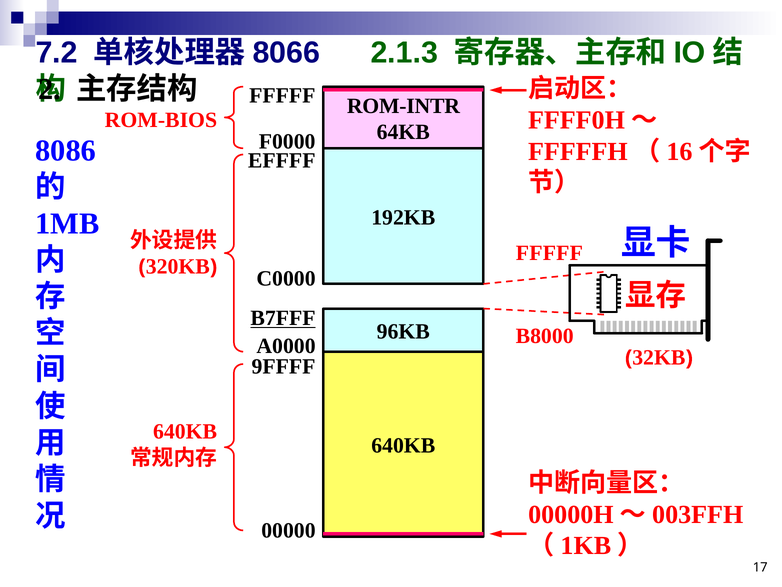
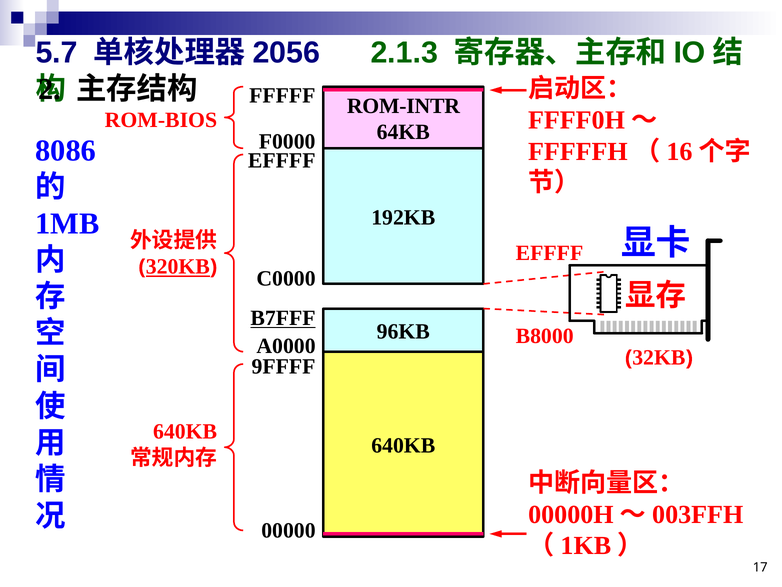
7.2: 7.2 -> 5.7
8066: 8066 -> 2056
FFFFF at (549, 253): FFFFF -> EFFFF
320KB underline: none -> present
